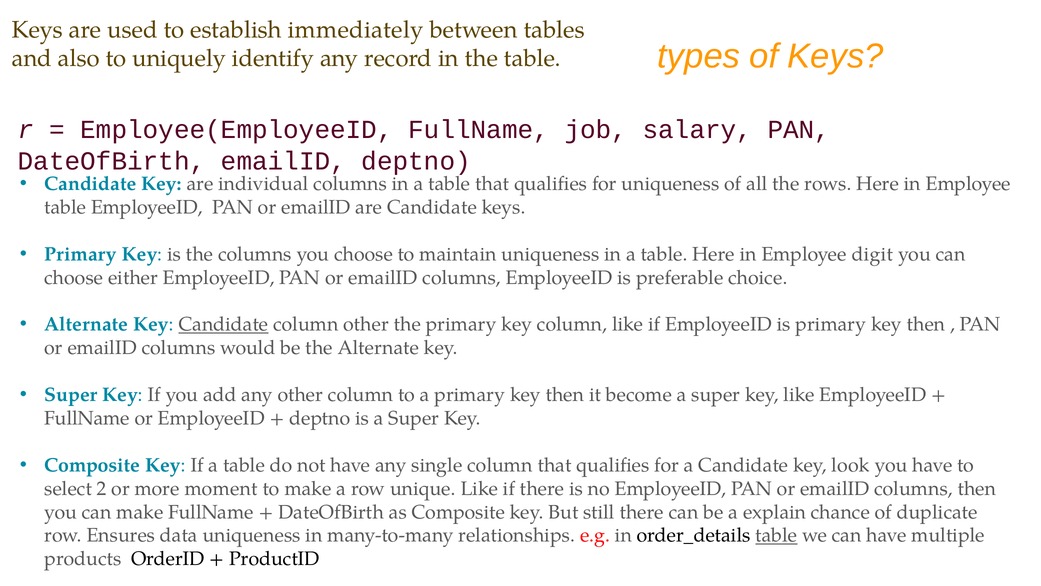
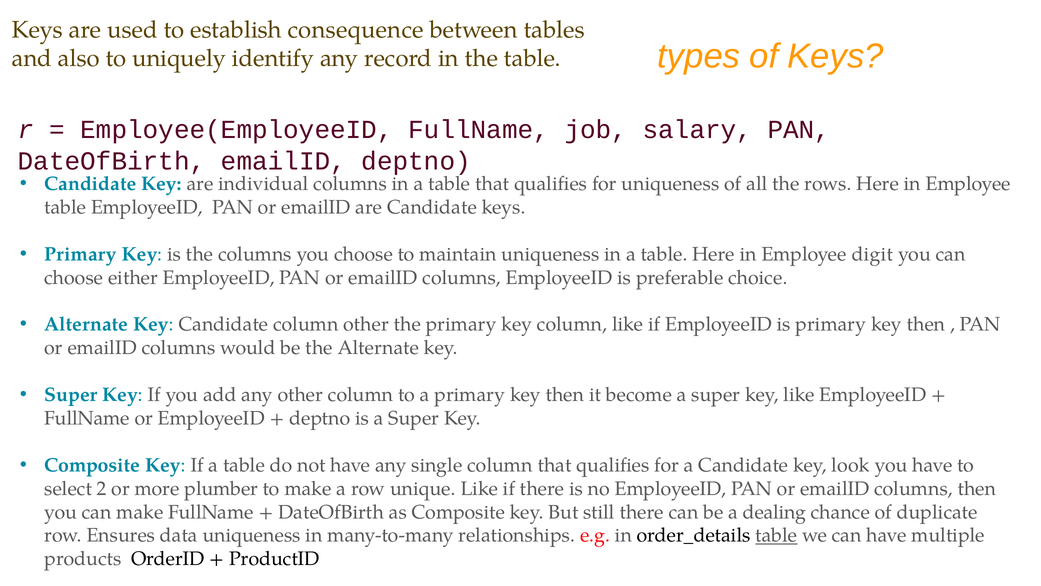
immediately: immediately -> consequence
Candidate at (223, 324) underline: present -> none
moment: moment -> plumber
explain: explain -> dealing
